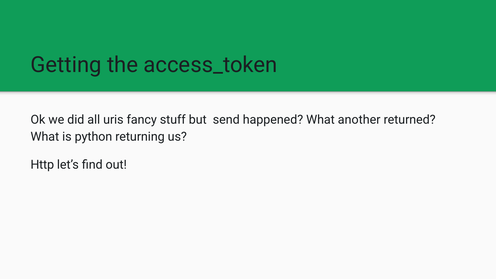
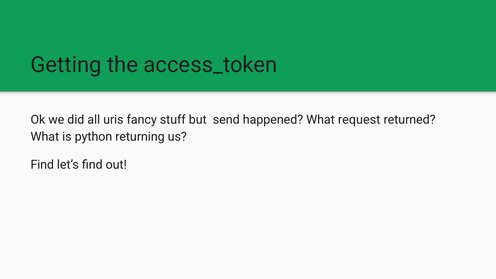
another: another -> request
Http at (42, 165): Http -> Find
